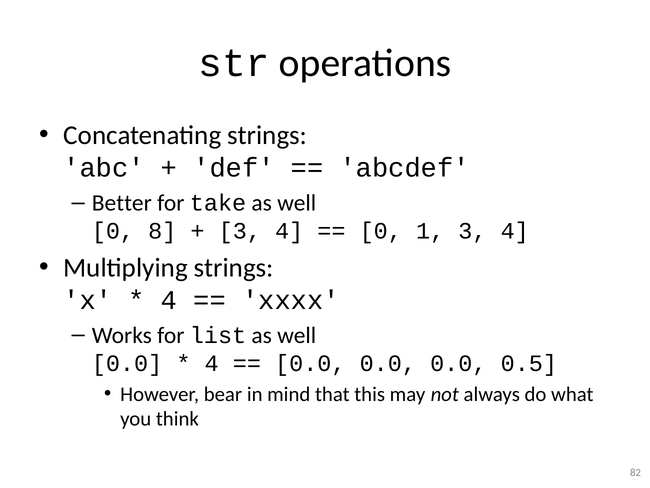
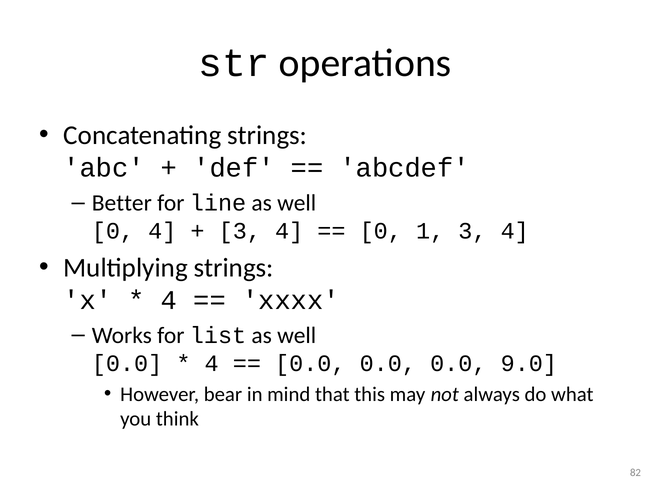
take: take -> line
0 8: 8 -> 4
0.5: 0.5 -> 9.0
